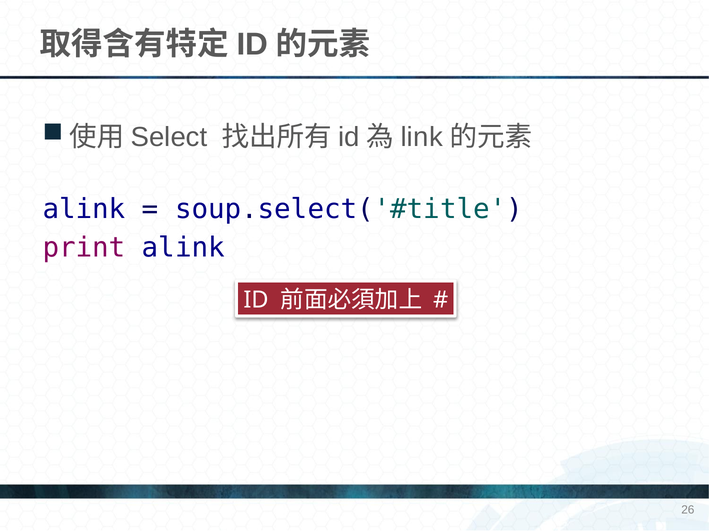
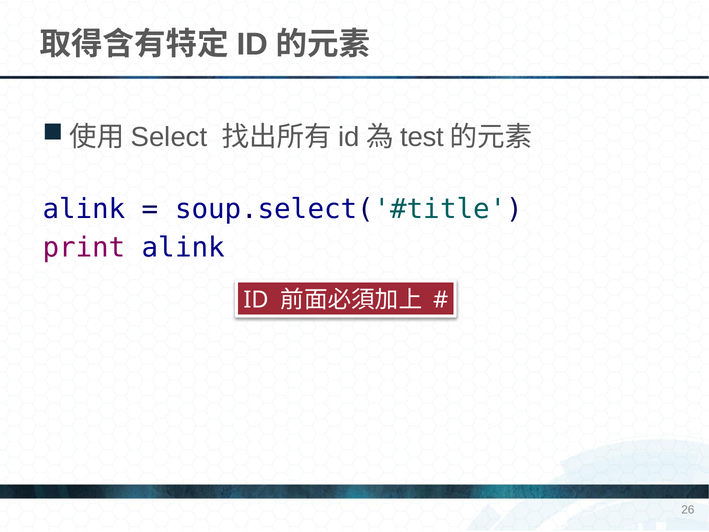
link: link -> test
